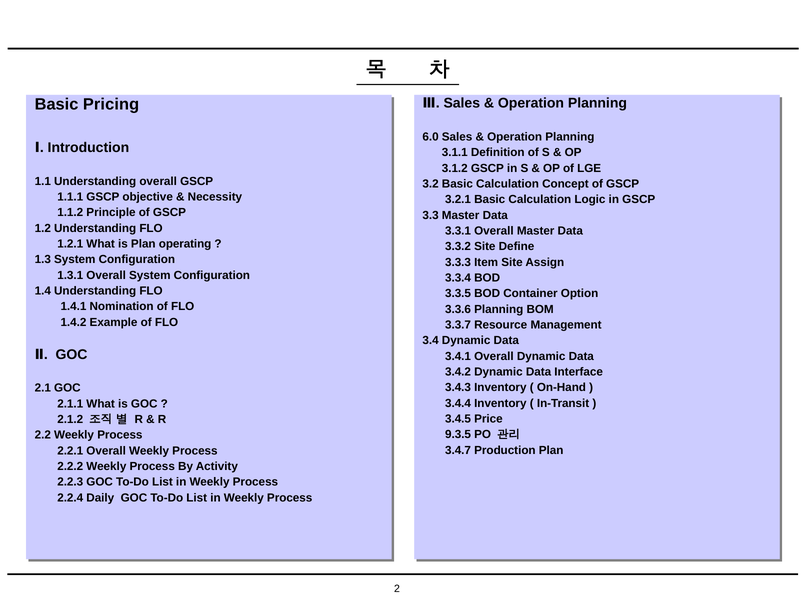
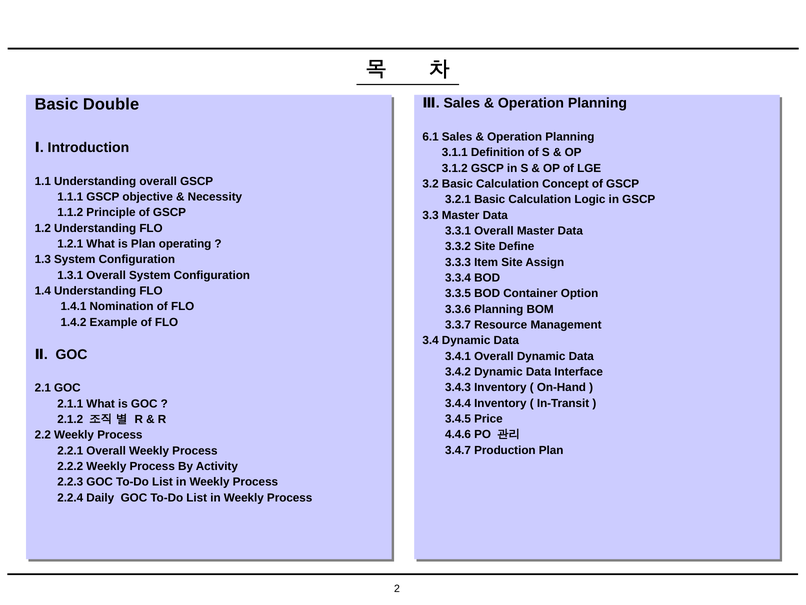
Pricing: Pricing -> Double
6.0: 6.0 -> 6.1
9.3.5: 9.3.5 -> 4.4.6
